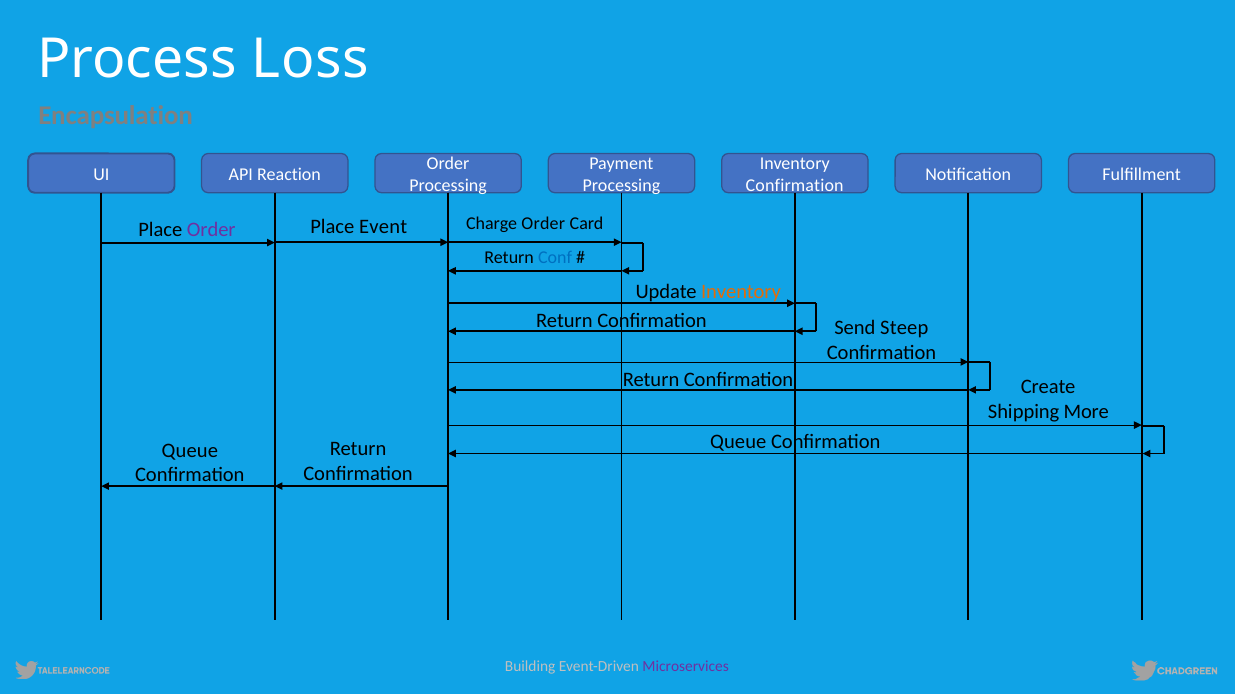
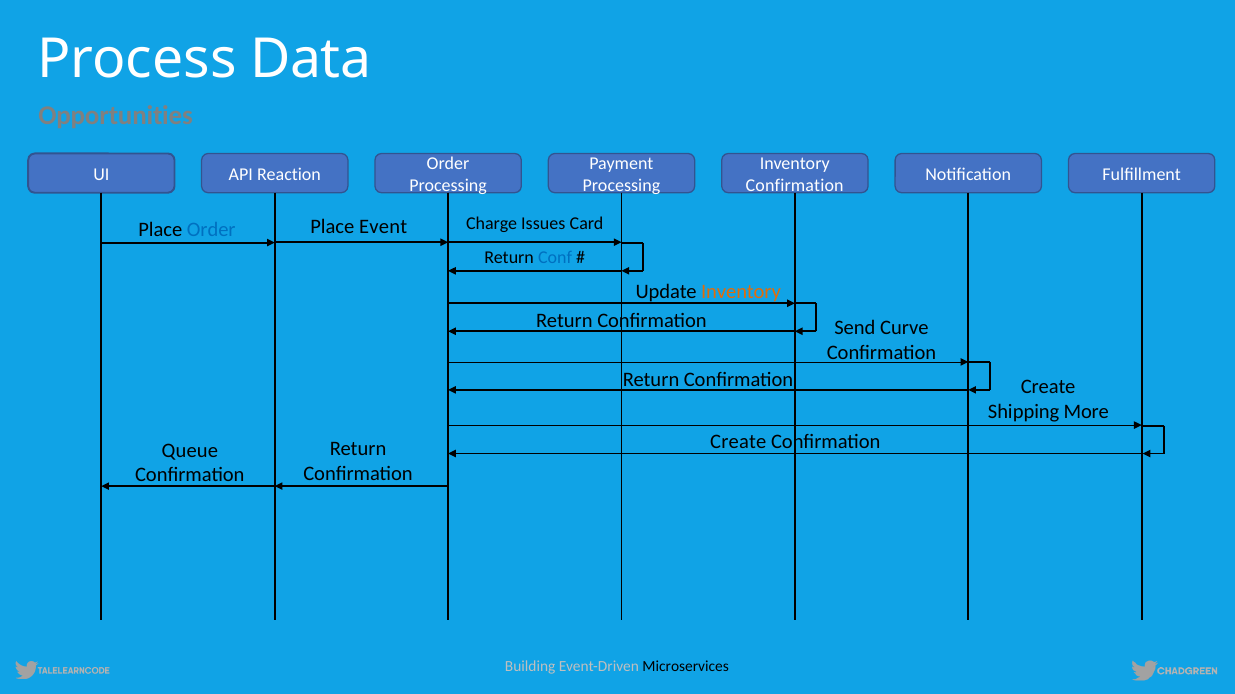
Loss: Loss -> Data
Encapsulation: Encapsulation -> Opportunities
Order at (211, 230) colour: purple -> blue
Charge Order: Order -> Issues
Steep: Steep -> Curve
Queue at (738, 442): Queue -> Create
Microservices colour: purple -> black
